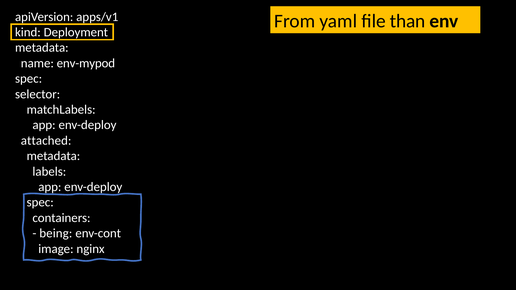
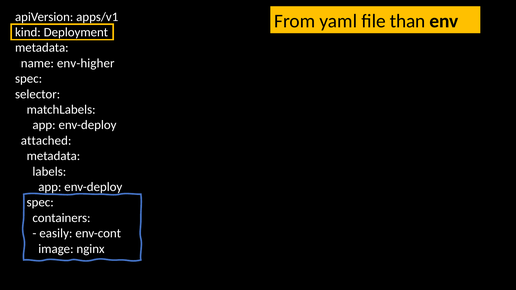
env-mypod: env-mypod -> env-higher
being: being -> easily
